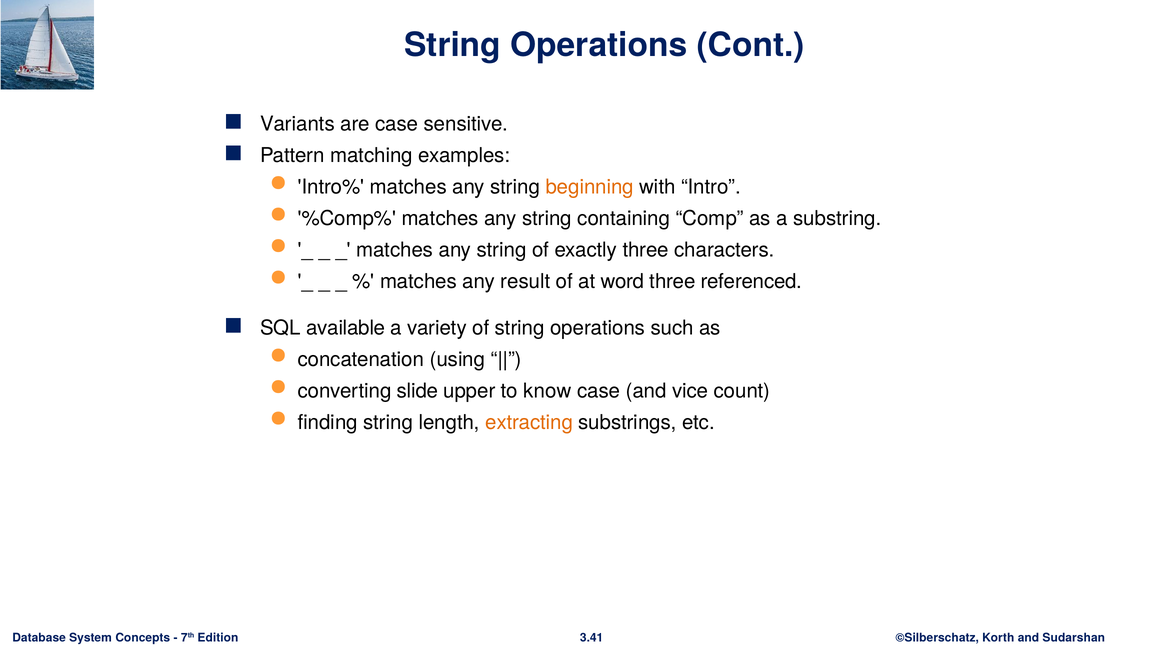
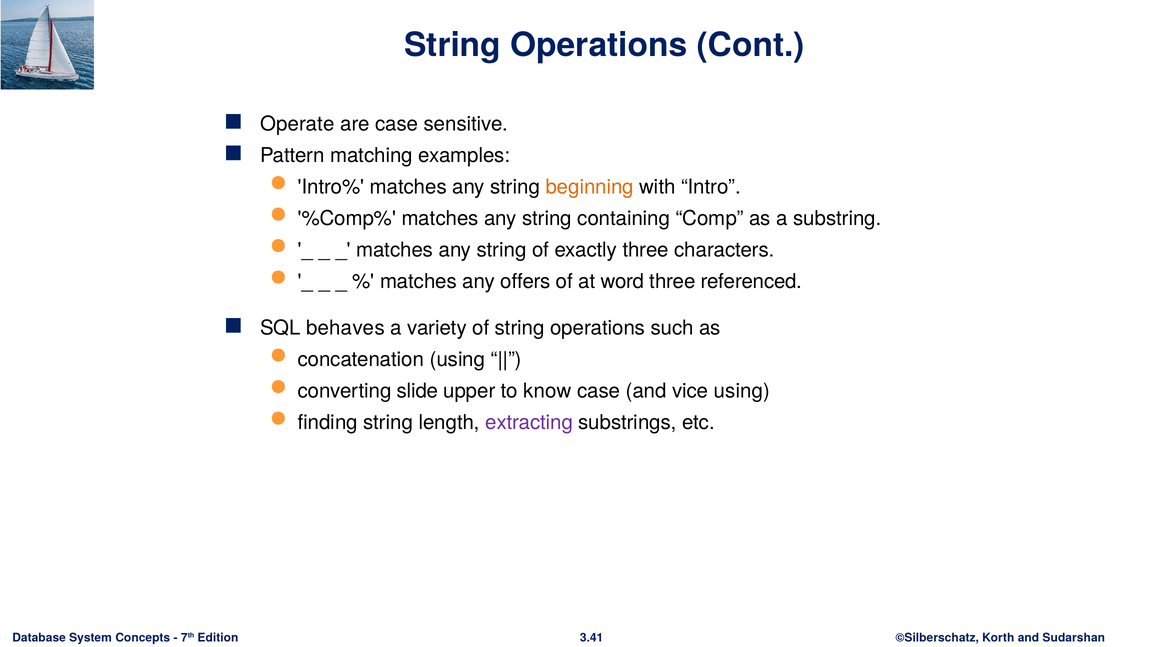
Variants: Variants -> Operate
result: result -> offers
available: available -> behaves
vice count: count -> using
extracting colour: orange -> purple
